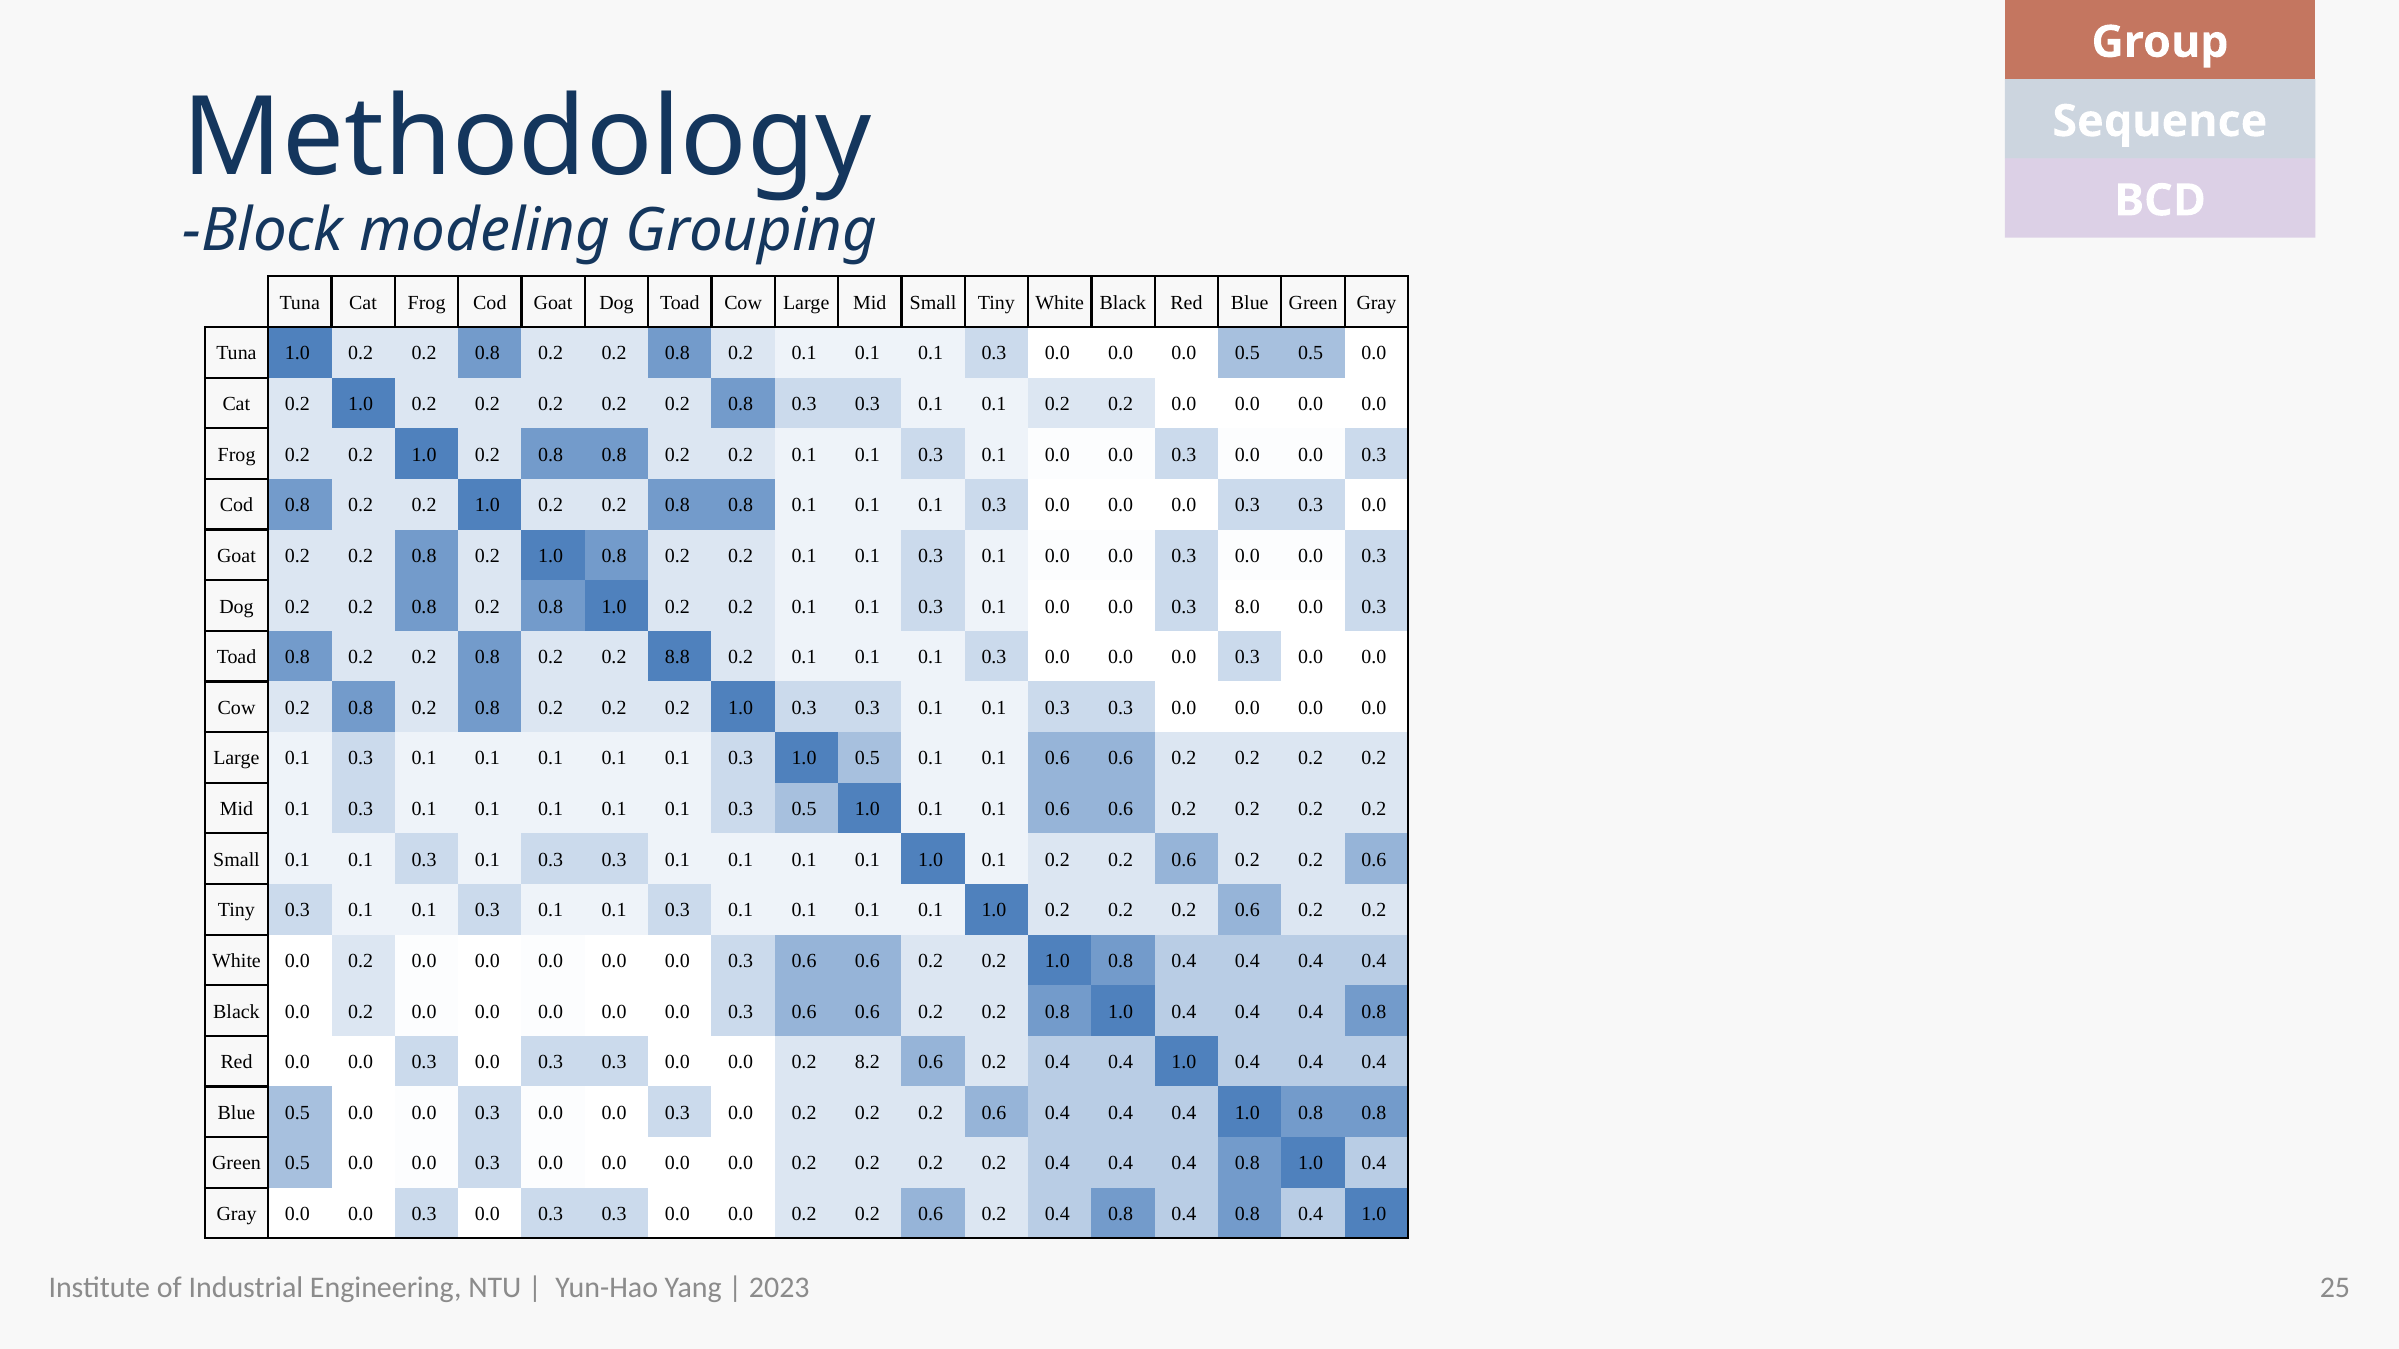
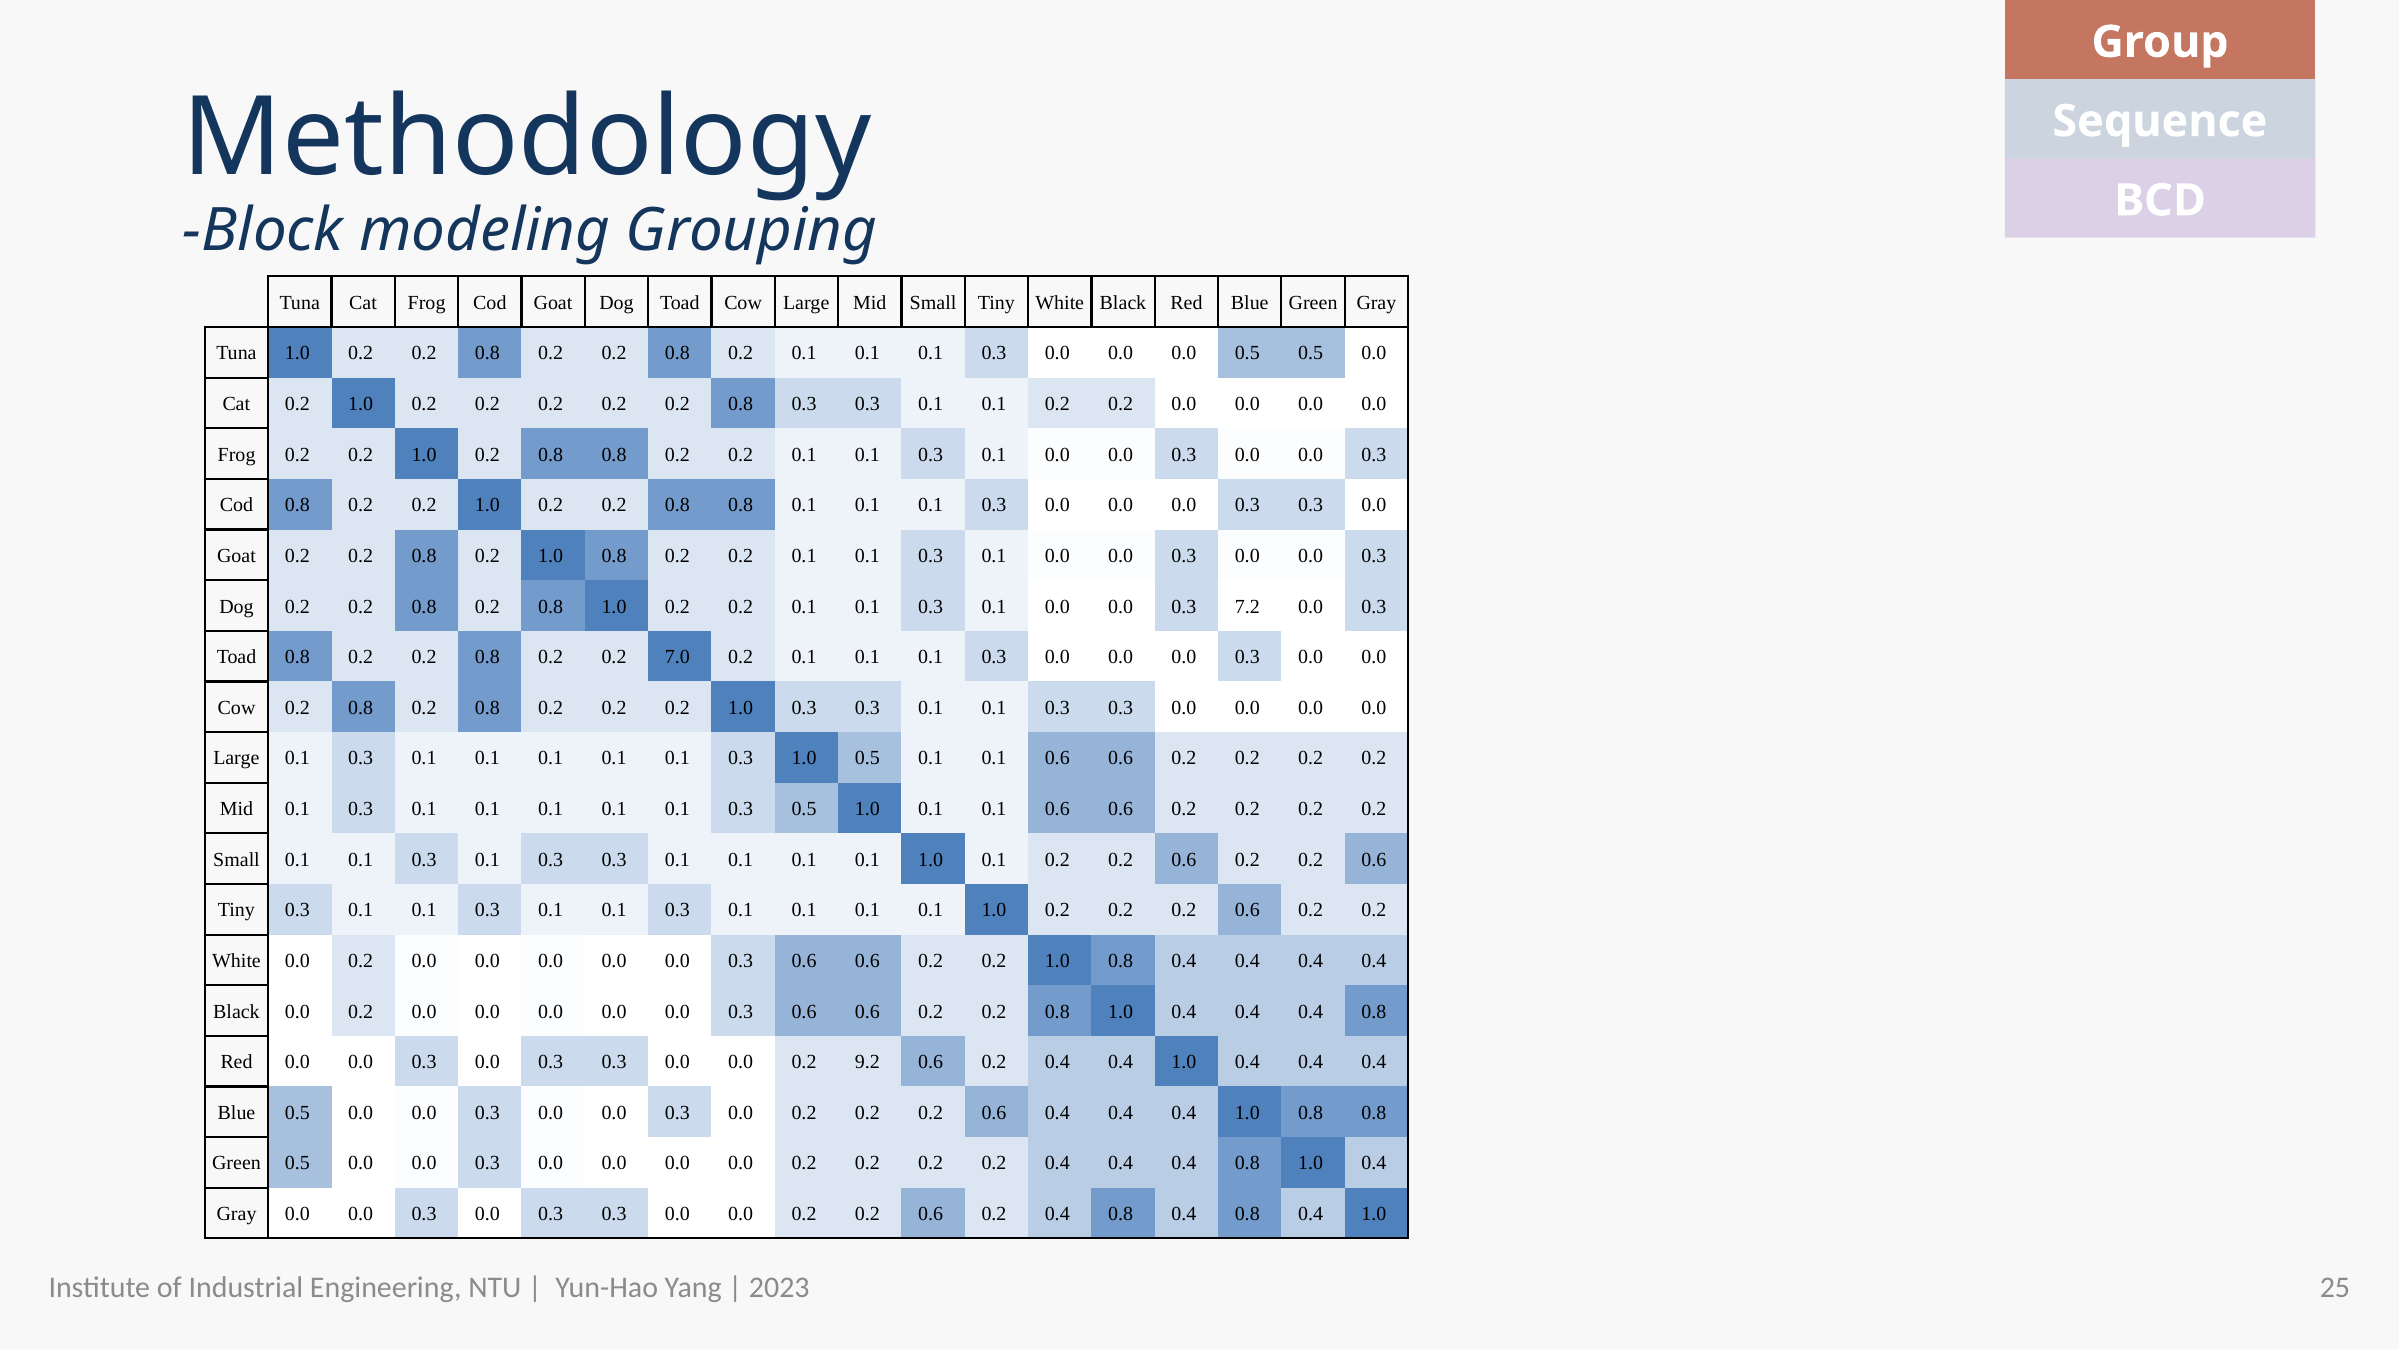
8.0: 8.0 -> 7.2
8.8: 8.8 -> 7.0
8.2: 8.2 -> 9.2
